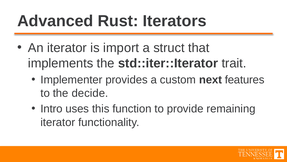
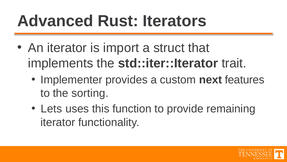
decide: decide -> sorting
Intro: Intro -> Lets
